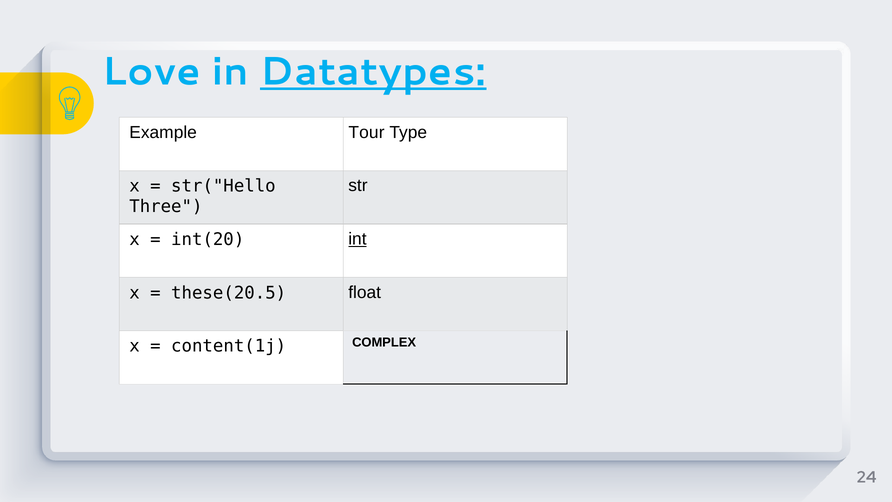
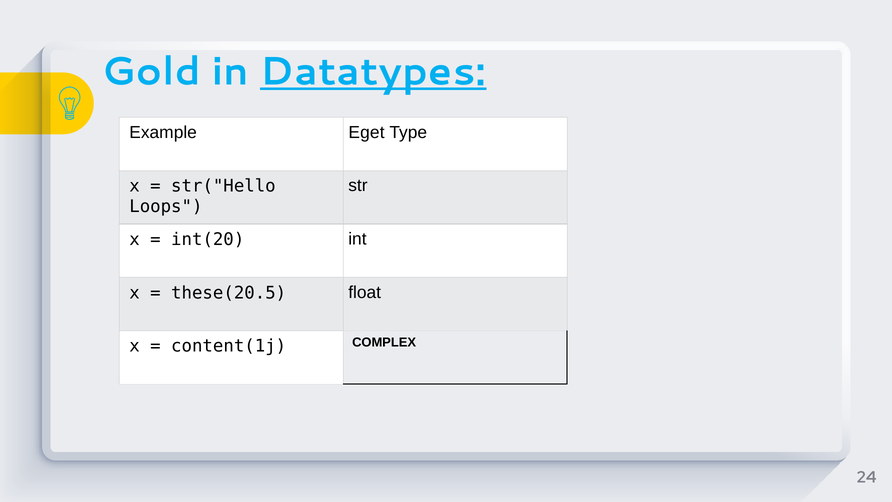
Love: Love -> Gold
Tour: Tour -> Eget
Three: Three -> Loops
int underline: present -> none
